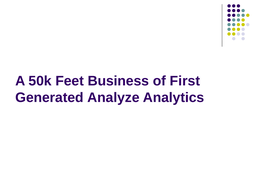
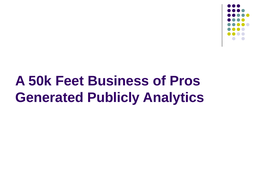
First: First -> Pros
Analyze: Analyze -> Publicly
